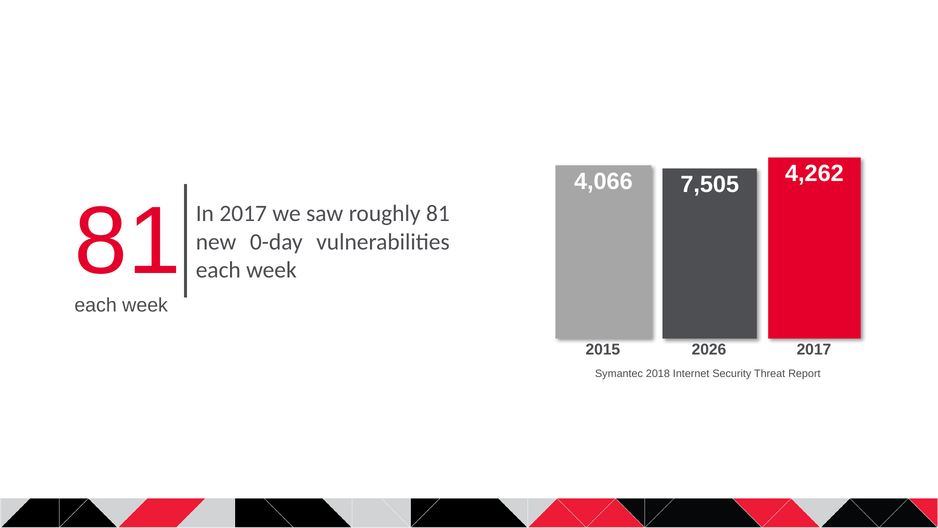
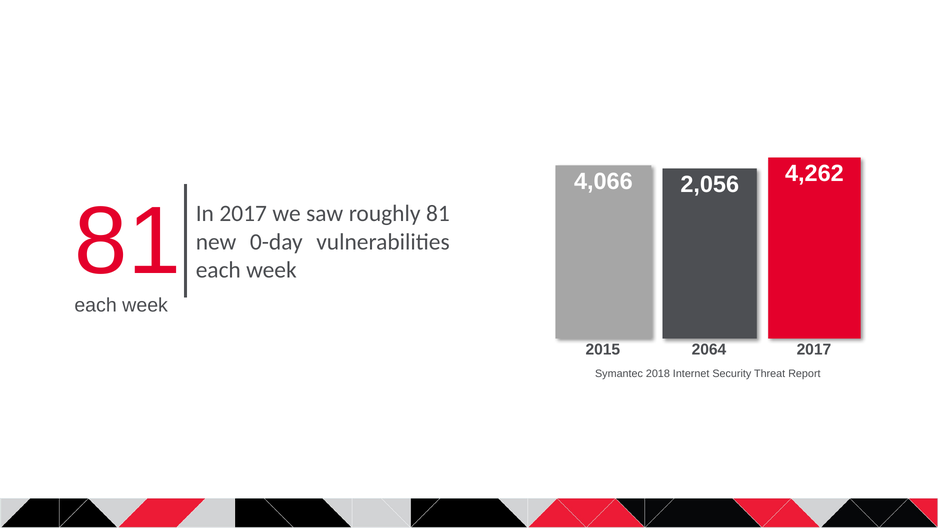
7,505: 7,505 -> 2,056
2026: 2026 -> 2064
